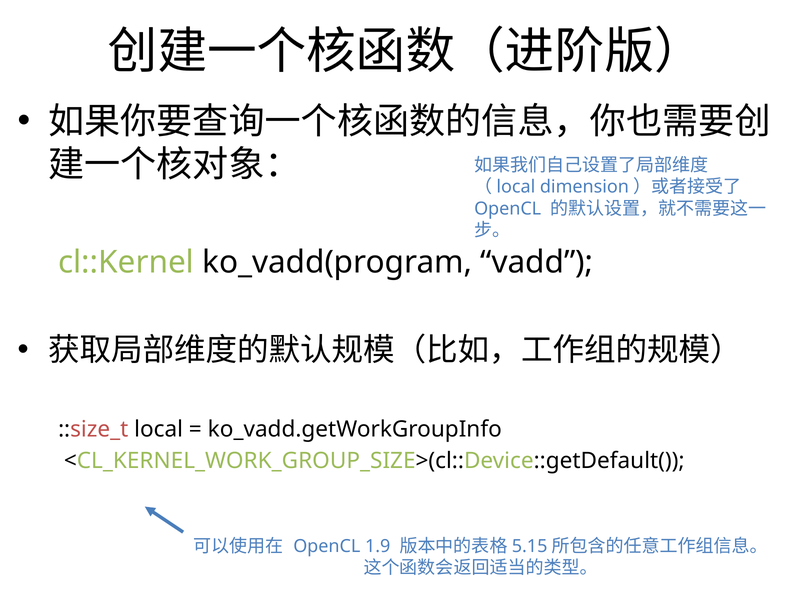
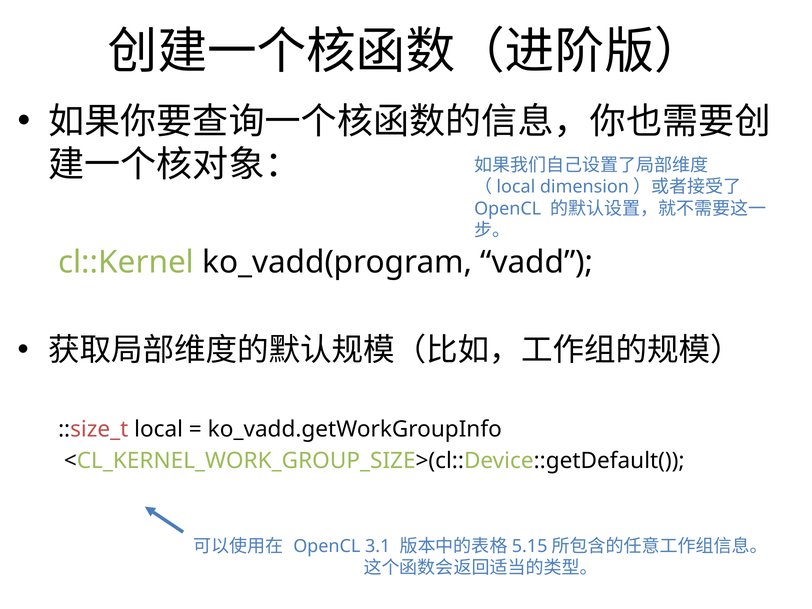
1.9: 1.9 -> 3.1
